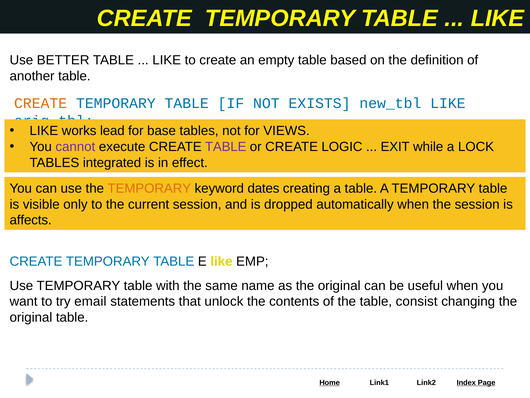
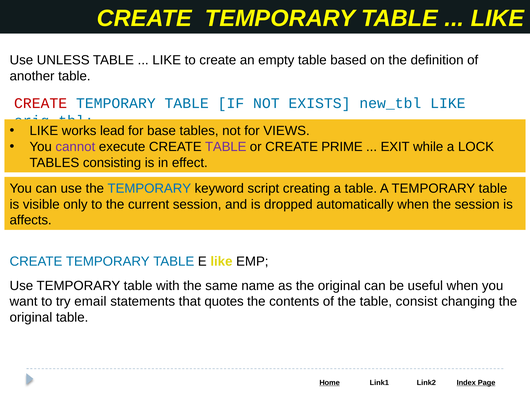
BETTER: BETTER -> UNLESS
CREATE at (41, 103) colour: orange -> red
LOGIC: LOGIC -> PRIME
integrated: integrated -> consisting
TEMPORARY at (149, 188) colour: orange -> blue
dates: dates -> script
unlock: unlock -> quotes
